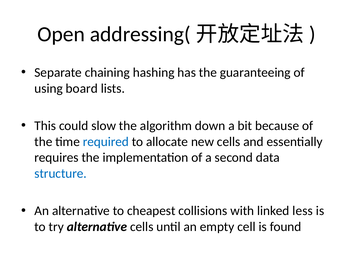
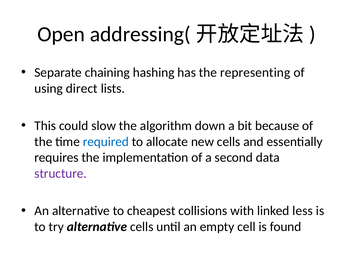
guaranteeing: guaranteeing -> representing
board: board -> direct
structure colour: blue -> purple
